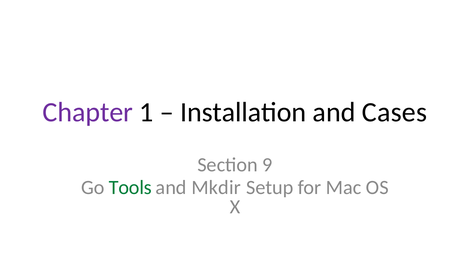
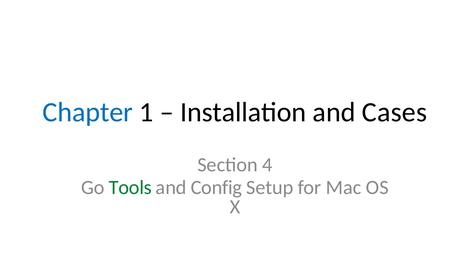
Chapter colour: purple -> blue
9: 9 -> 4
Mkdir: Mkdir -> Config
